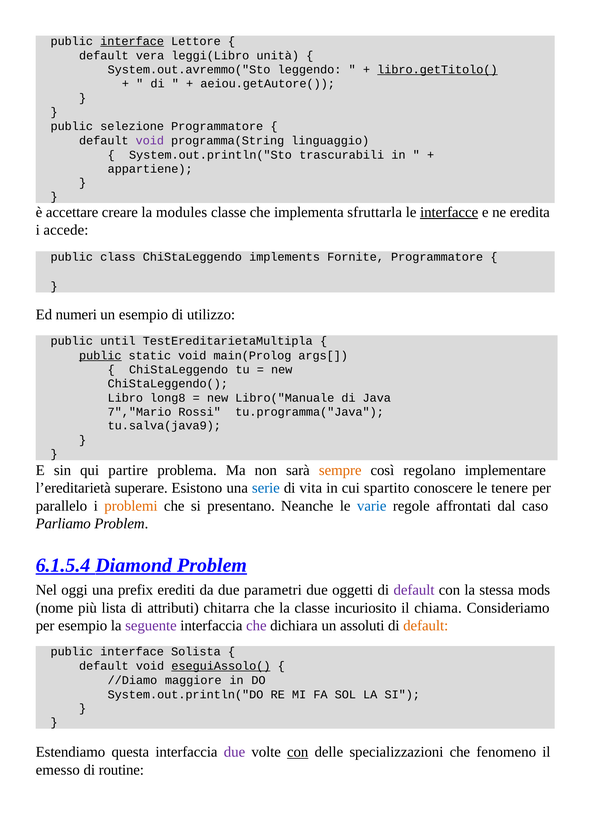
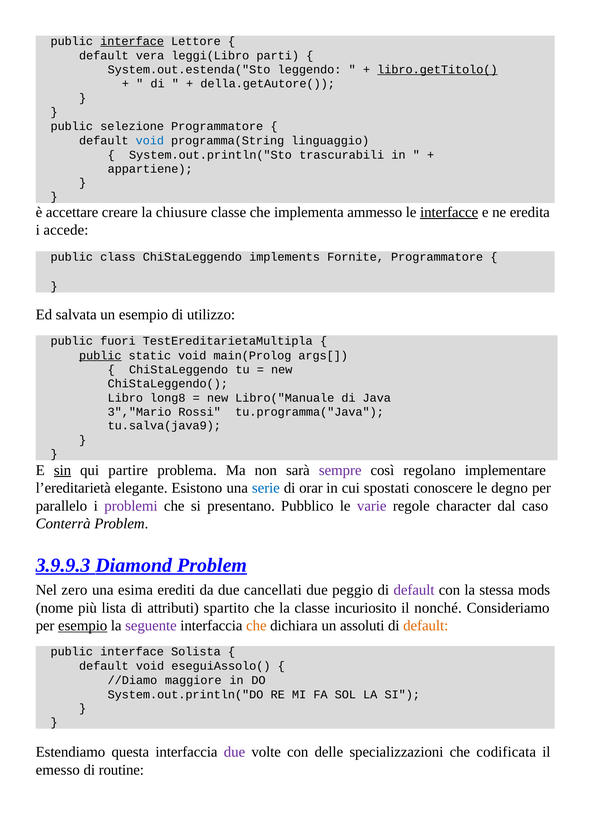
unità: unità -> parti
System.out.avremmo("Sto: System.out.avremmo("Sto -> System.out.estenda("Sto
aeiou.getAutore(: aeiou.getAutore( -> della.getAutore(
void at (150, 141) colour: purple -> blue
modules: modules -> chiusure
sfruttarla: sfruttarla -> ammesso
numeri: numeri -> salvata
until: until -> fuori
7","Mario: 7","Mario -> 3","Mario
sin underline: none -> present
sempre colour: orange -> purple
superare: superare -> elegante
vita: vita -> orar
spartito: spartito -> spostati
tenere: tenere -> degno
problemi colour: orange -> purple
Neanche: Neanche -> Pubblico
varie colour: blue -> purple
affrontati: affrontati -> character
Parliamo: Parliamo -> Conterrà
6.1.5.4: 6.1.5.4 -> 3.9.9.3
oggi: oggi -> zero
prefix: prefix -> esima
parametri: parametri -> cancellati
oggetti: oggetti -> peggio
chitarra: chitarra -> spartito
chiama: chiama -> nonché
esempio at (83, 626) underline: none -> present
che at (256, 626) colour: purple -> orange
eseguiAssolo( underline: present -> none
con at (298, 752) underline: present -> none
fenomeno: fenomeno -> codificata
